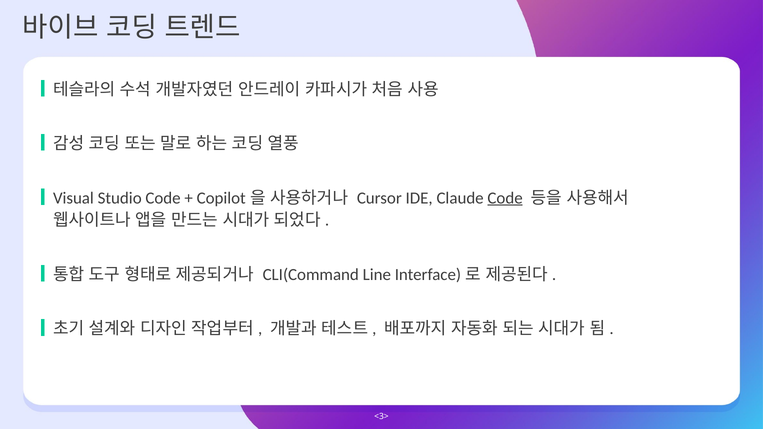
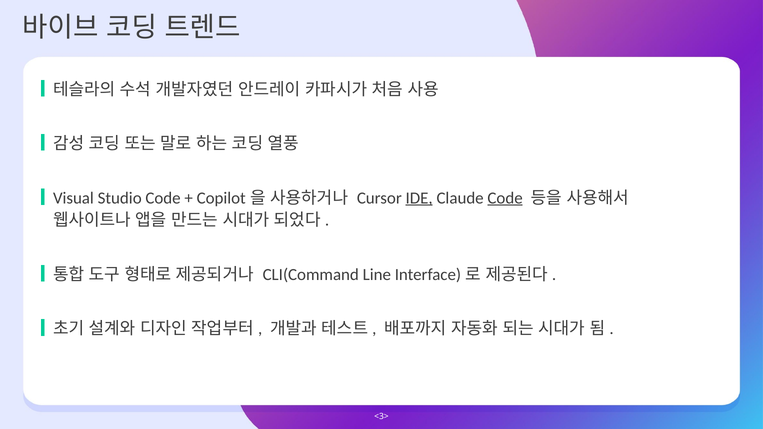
IDE underline: none -> present
